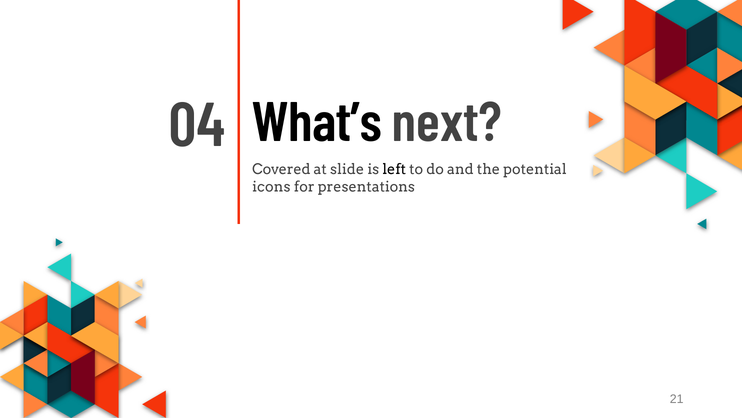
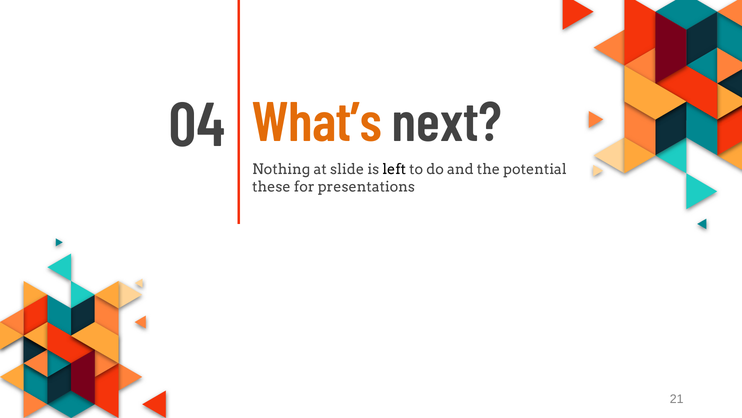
What’s colour: black -> orange
Covered: Covered -> Nothing
icons: icons -> these
